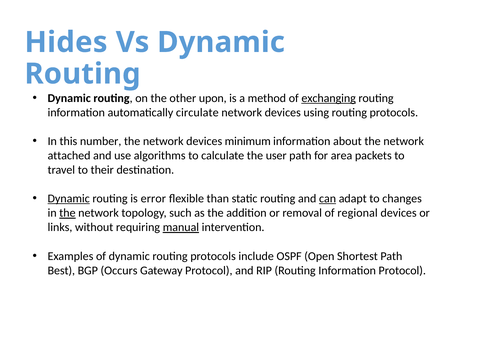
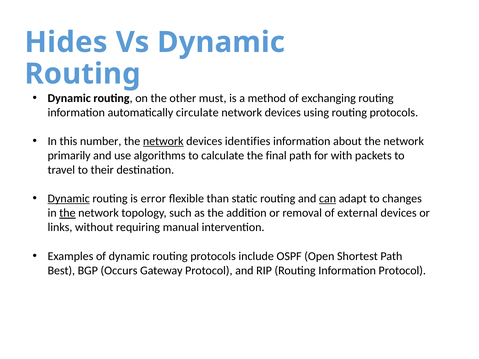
upon: upon -> must
exchanging underline: present -> none
network at (163, 141) underline: none -> present
minimum: minimum -> identifies
attached: attached -> primarily
user: user -> final
area: area -> with
regional: regional -> external
manual underline: present -> none
